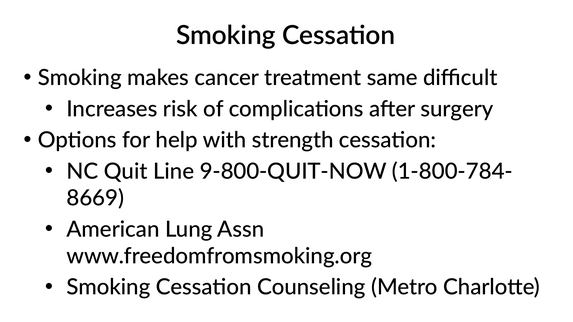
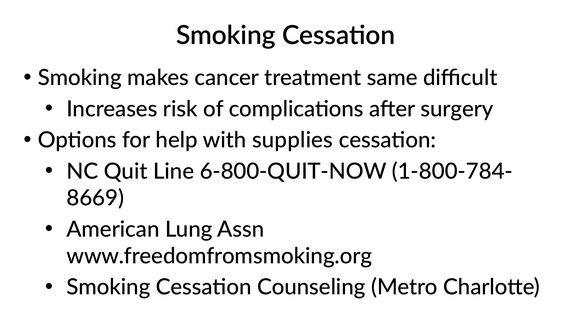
strength: strength -> supplies
9-800-QUIT-NOW: 9-800-QUIT-NOW -> 6-800-QUIT-NOW
